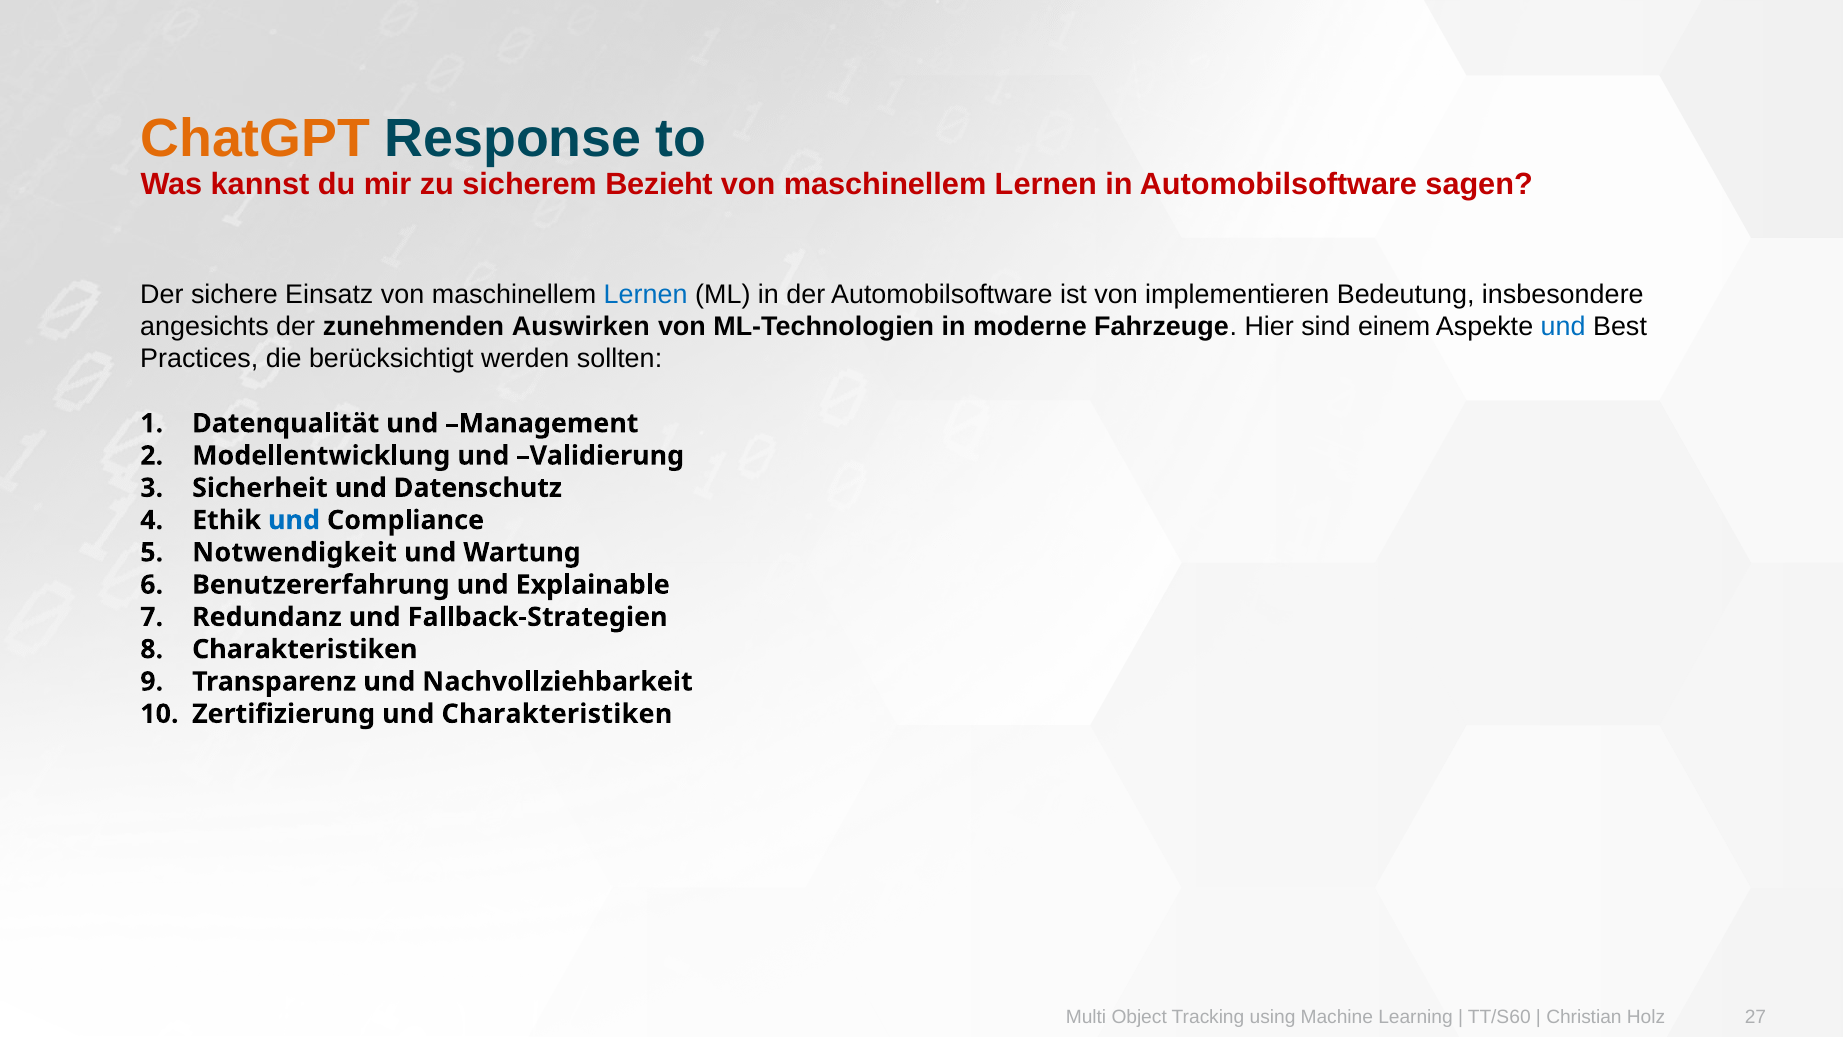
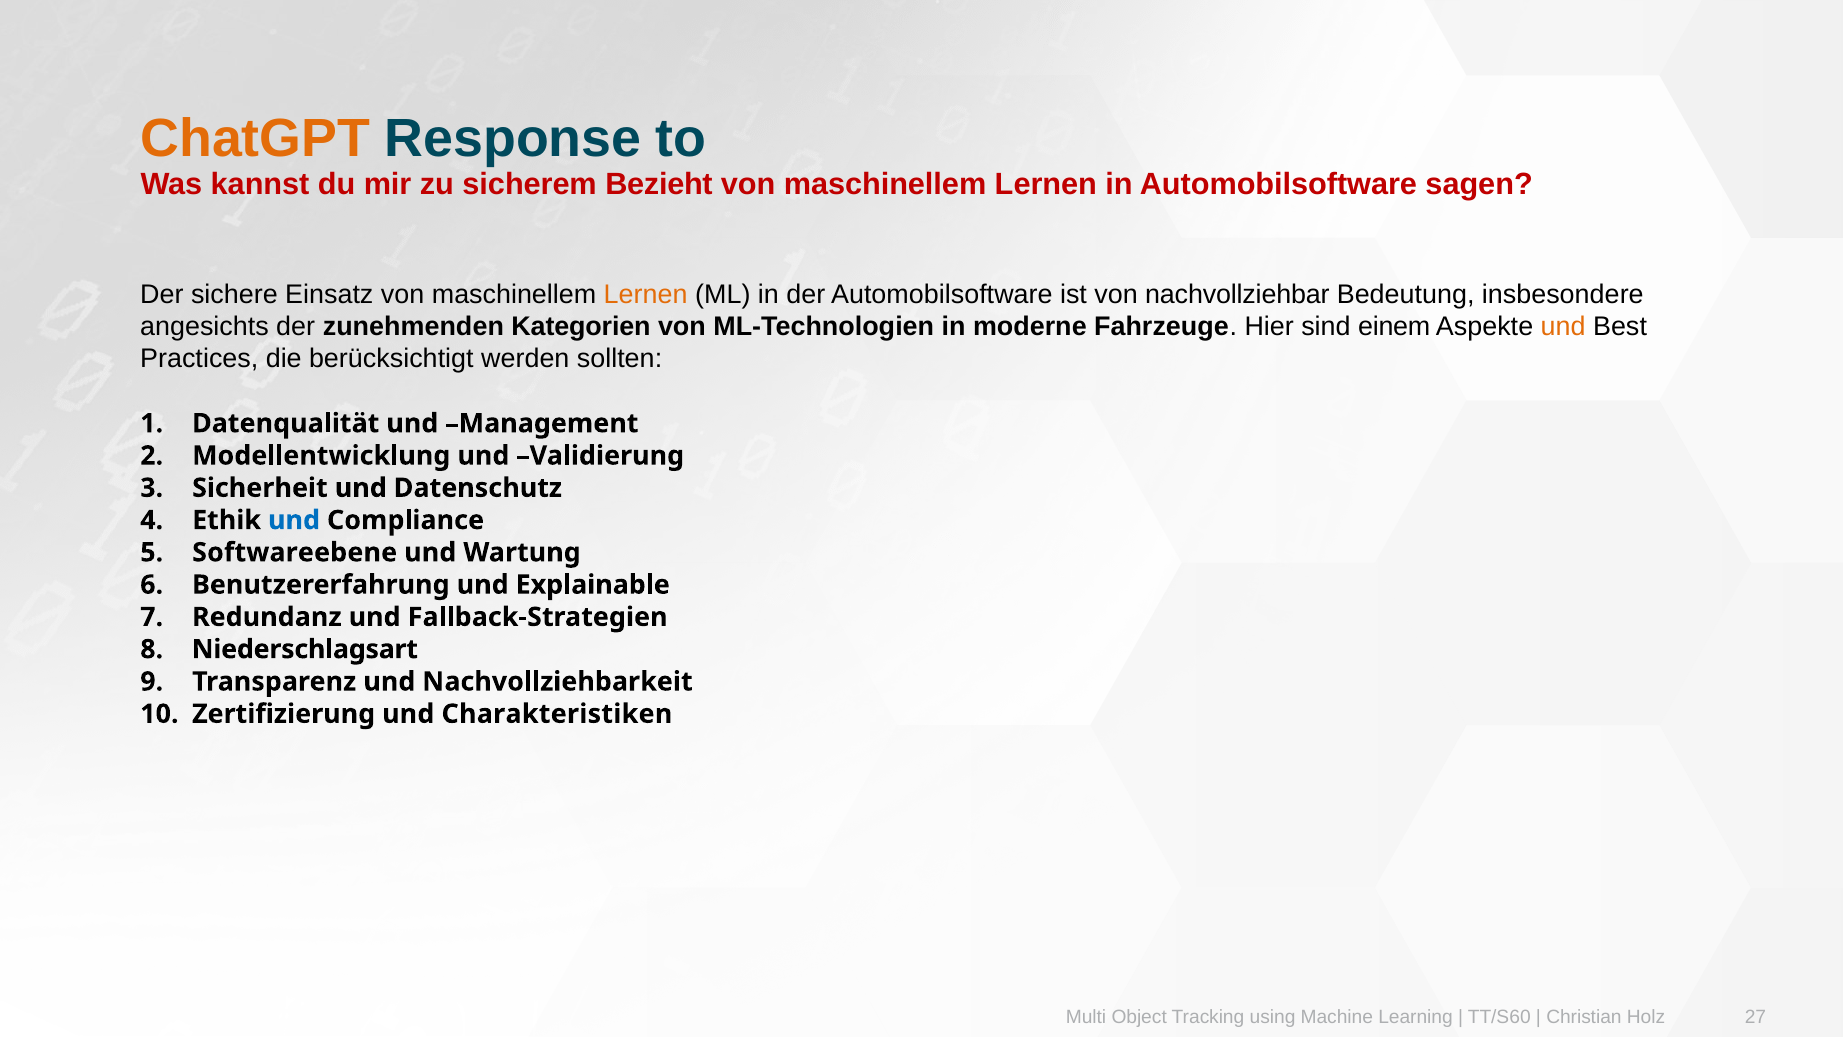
Lernen at (646, 294) colour: blue -> orange
implementieren: implementieren -> nachvollziehbar
Auswirken: Auswirken -> Kategorien
und at (1563, 326) colour: blue -> orange
Notwendigkeit: Notwendigkeit -> Softwareebene
Charakteristiken at (305, 649): Charakteristiken -> Niederschlagsart
